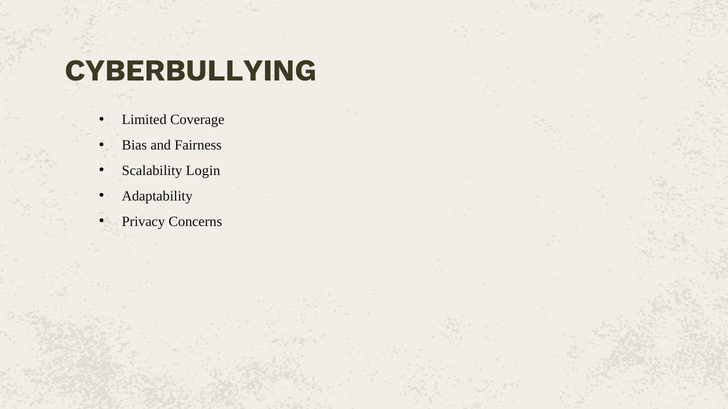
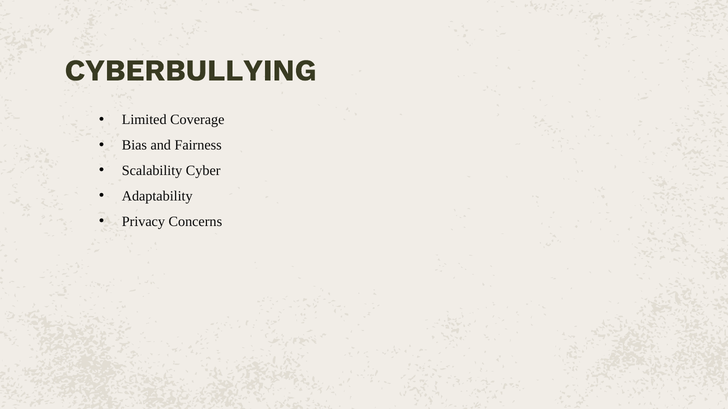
Login: Login -> Cyber
